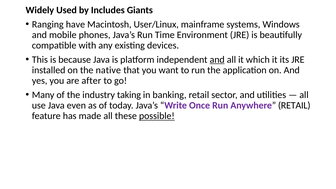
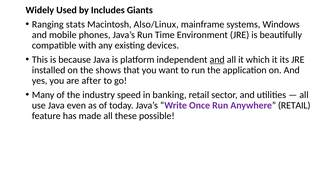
have: have -> stats
User/Linux: User/Linux -> Also/Linux
native: native -> shows
taking: taking -> speed
possible underline: present -> none
